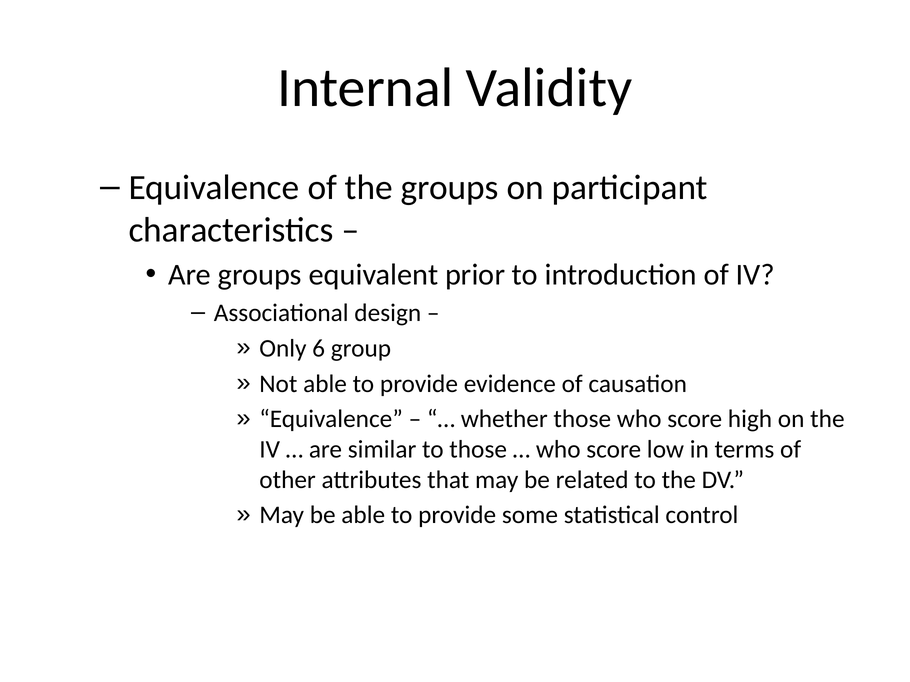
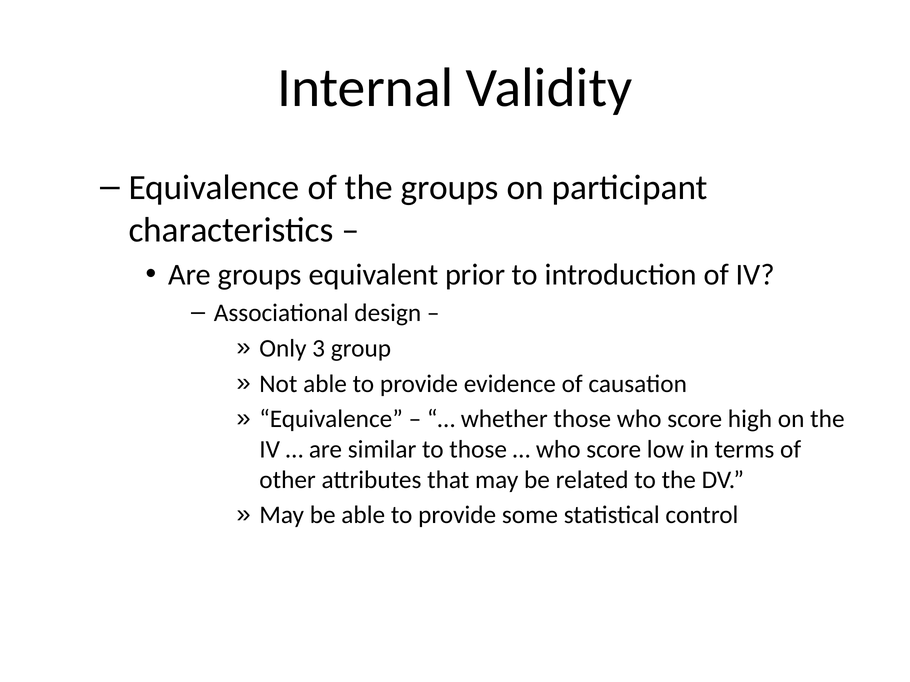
6: 6 -> 3
